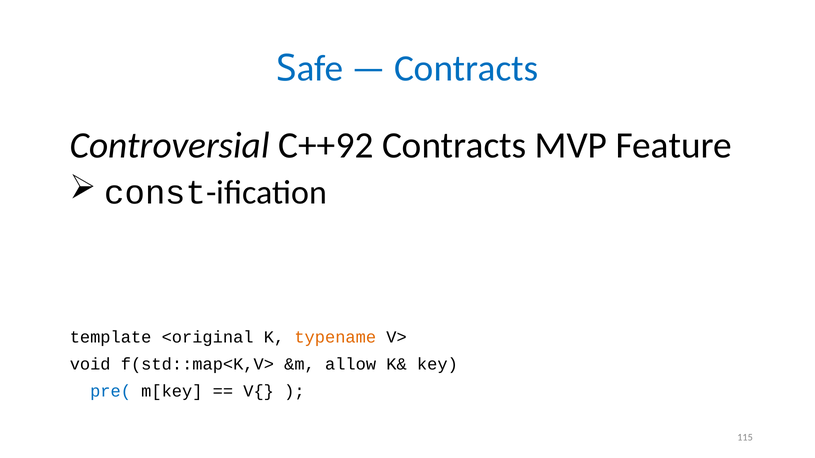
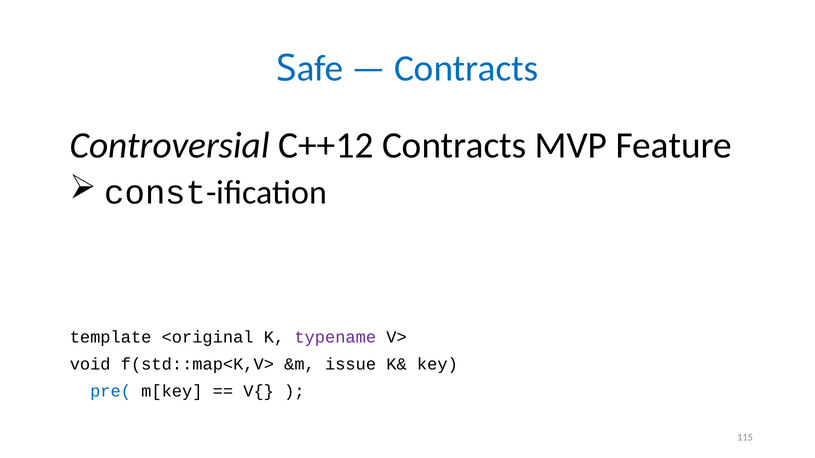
C++92: C++92 -> C++12
typename colour: orange -> purple
allow: allow -> issue
